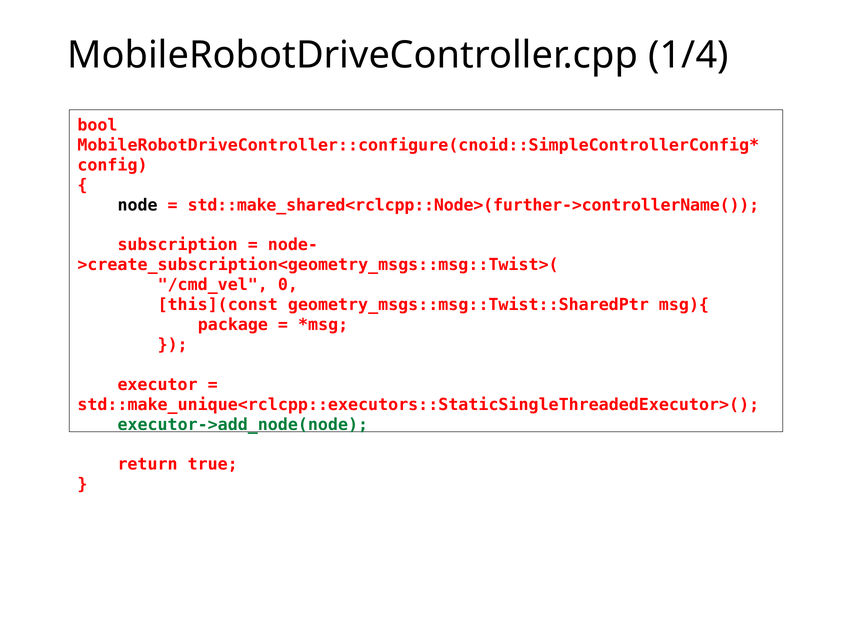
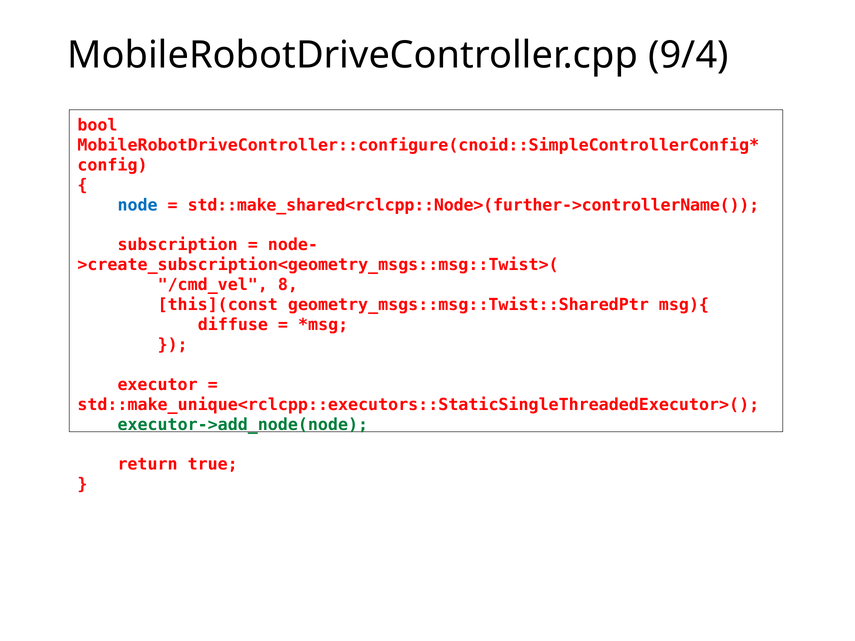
1/4: 1/4 -> 9/4
node colour: black -> blue
0: 0 -> 8
package: package -> diffuse
